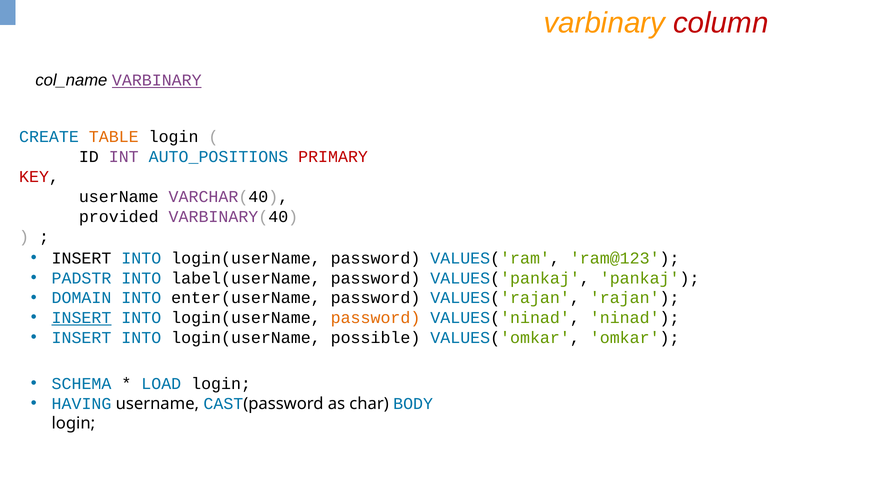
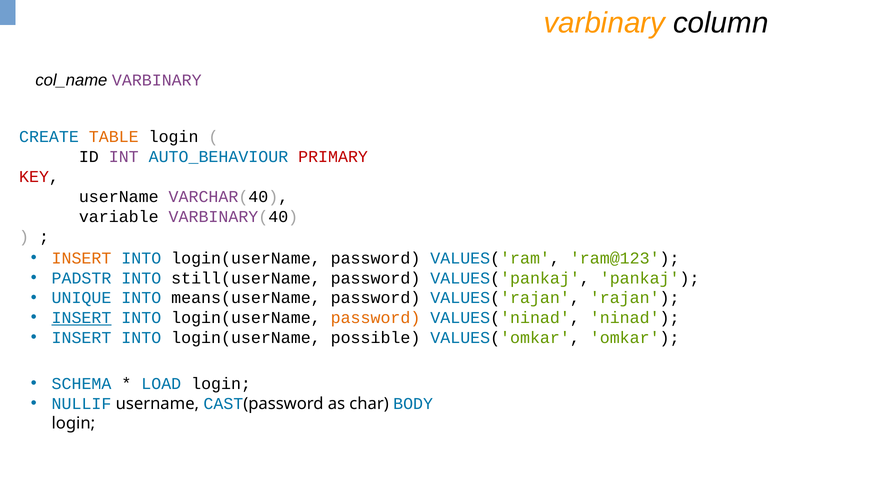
column colour: red -> black
VARBINARY at (157, 80) underline: present -> none
AUTO_POSITIONS: AUTO_POSITIONS -> AUTO_BEHAVIOUR
provided: provided -> variable
INSERT at (81, 258) colour: black -> orange
label(userName: label(userName -> still(userName
DOMAIN: DOMAIN -> UNIQUE
enter(userName: enter(userName -> means(userName
HAVING: HAVING -> NULLIF
